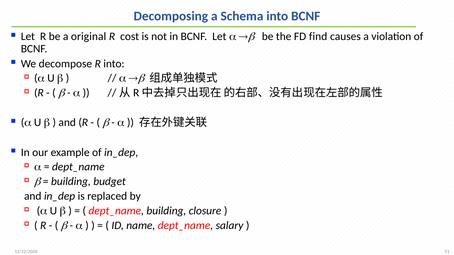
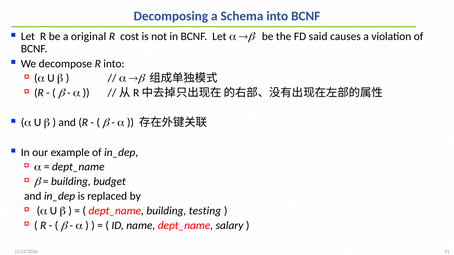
find: find -> said
closure: closure -> testing
